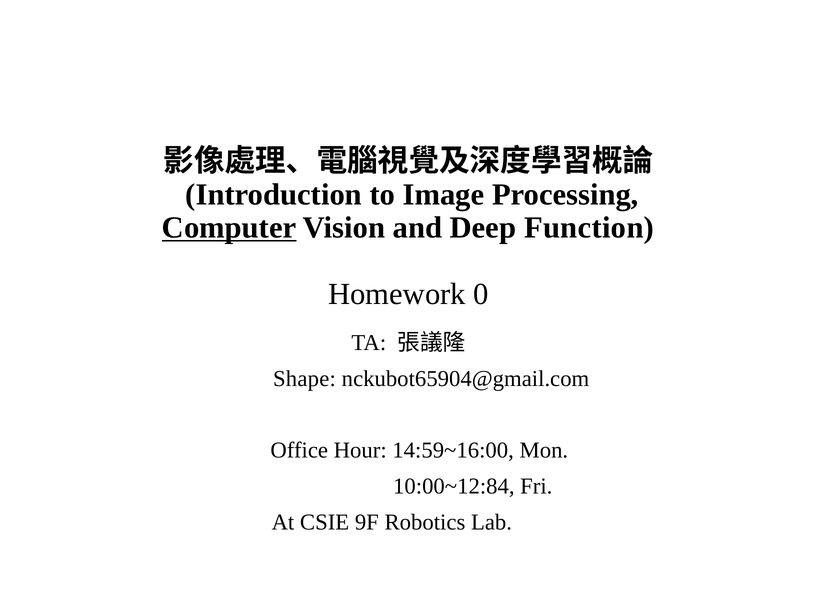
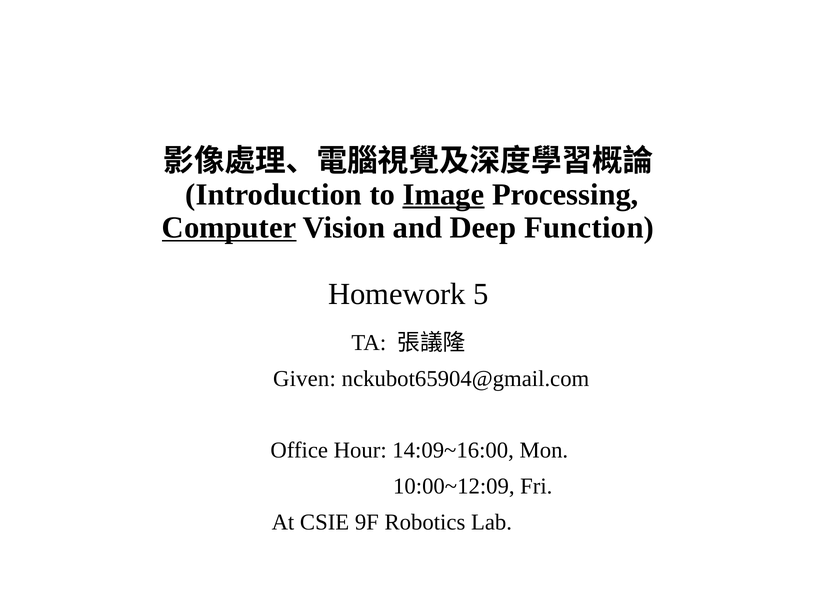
Image underline: none -> present
0: 0 -> 5
Shape: Shape -> Given
14:59~16:00: 14:59~16:00 -> 14:09~16:00
10:00~12:84: 10:00~12:84 -> 10:00~12:09
